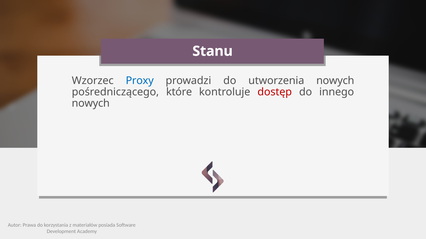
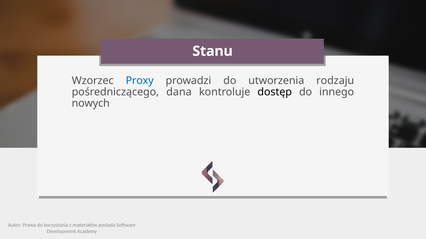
utworzenia nowych: nowych -> rodzaju
które: które -> dana
dostęp colour: red -> black
